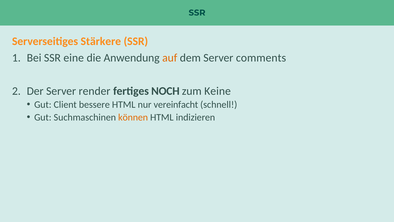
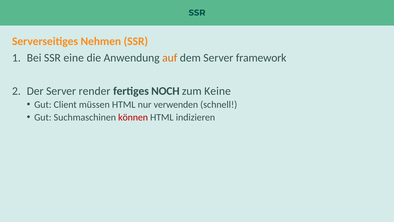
Stärkere: Stärkere -> Nehmen
comments: comments -> framework
bessere: bessere -> müssen
vereinfacht: vereinfacht -> verwenden
können colour: orange -> red
